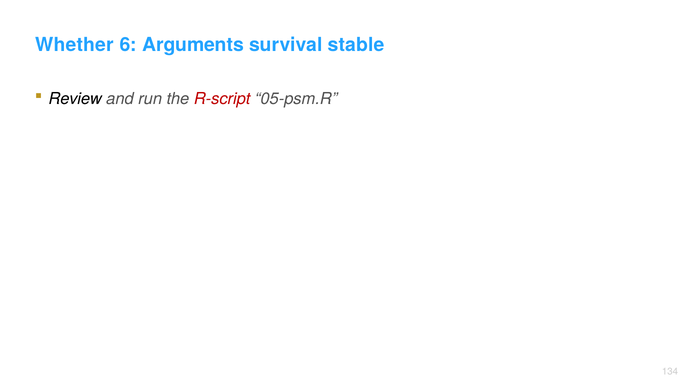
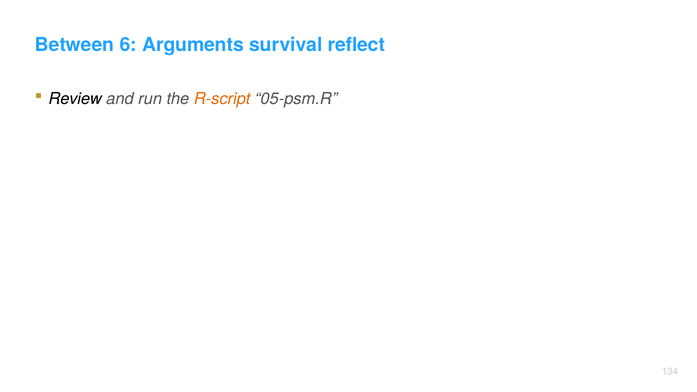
Whether: Whether -> Between
stable: stable -> reflect
R-script colour: red -> orange
